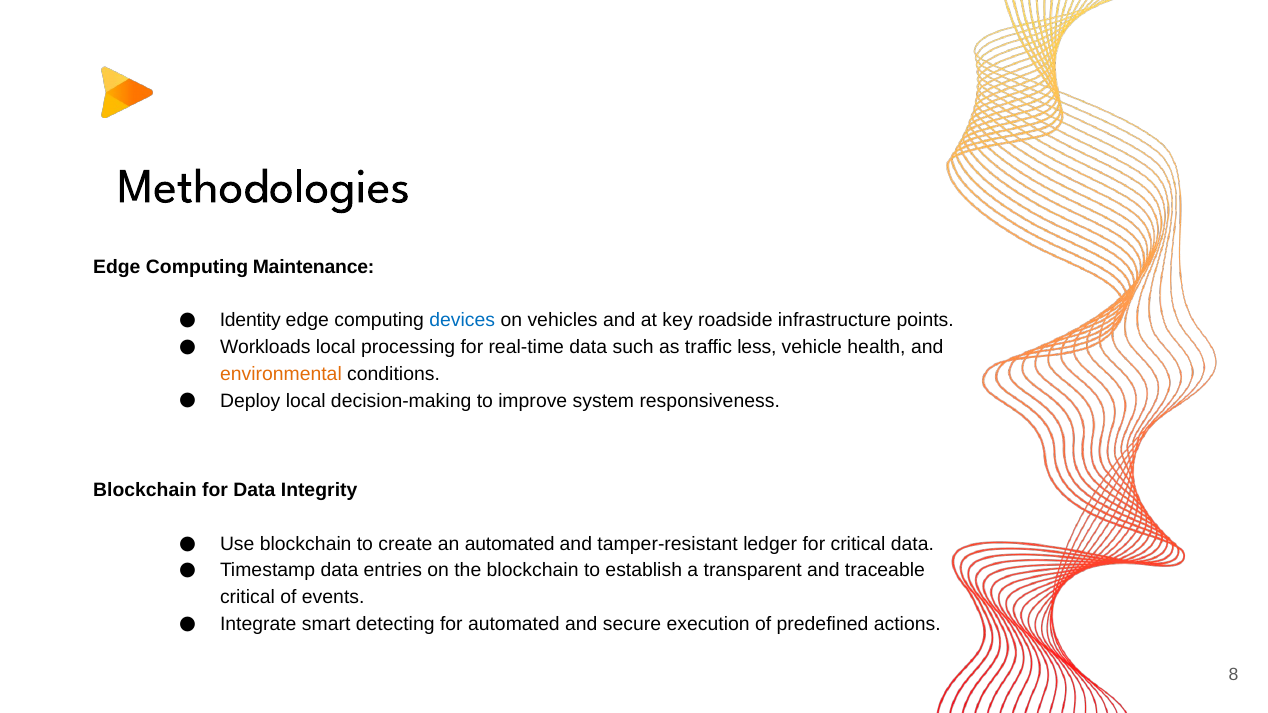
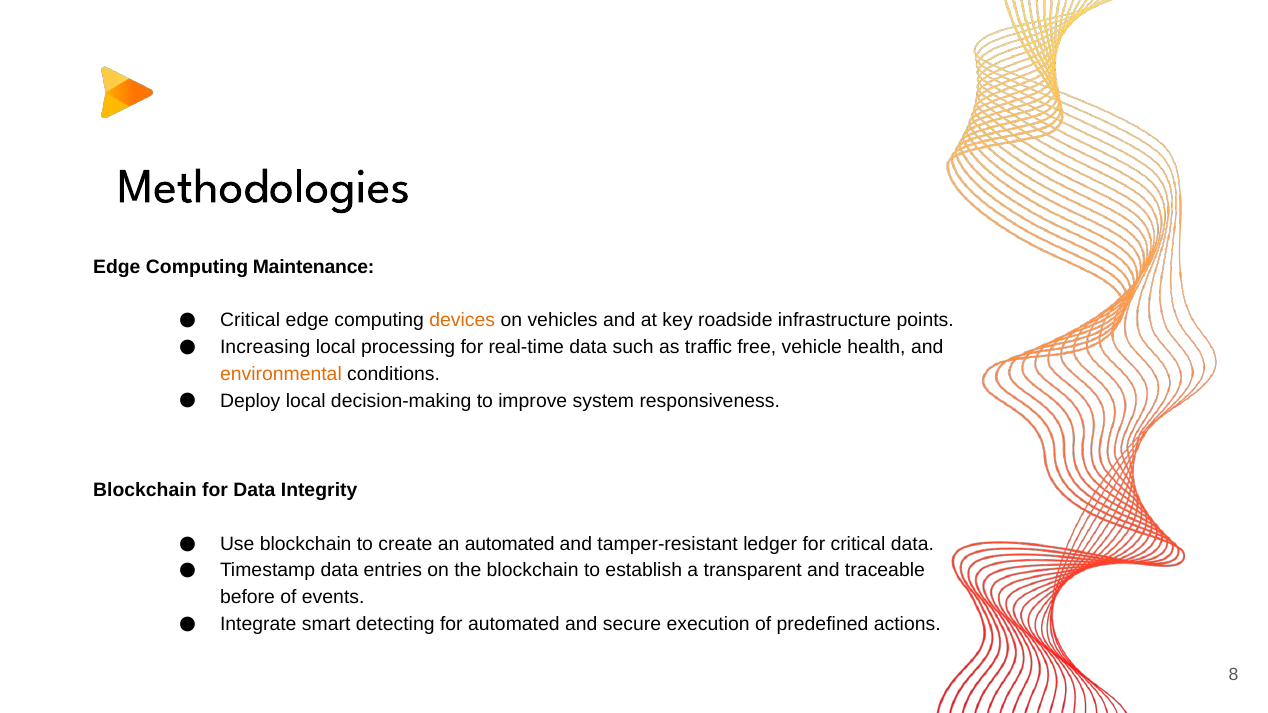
Identity at (250, 321): Identity -> Critical
devices colour: blue -> orange
Workloads: Workloads -> Increasing
less: less -> free
critical at (247, 598): critical -> before
